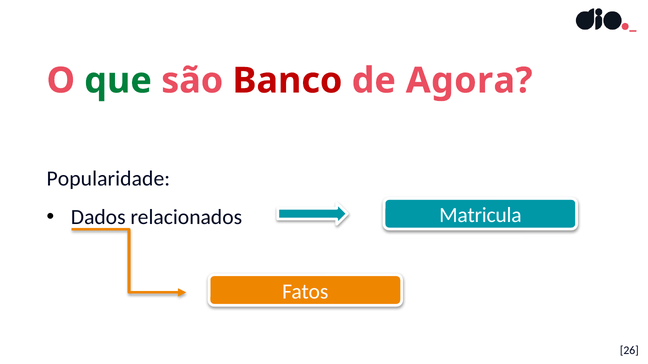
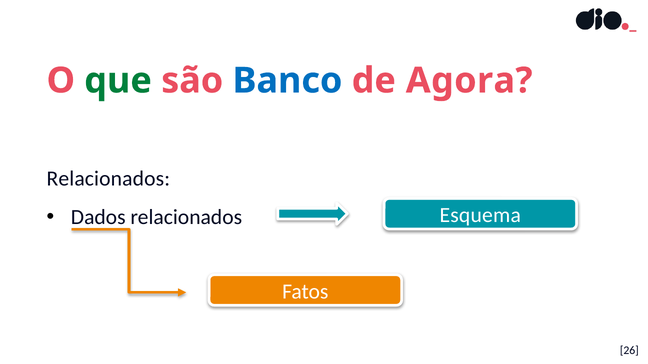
Banco colour: red -> blue
Popularidade at (108, 179): Popularidade -> Relacionados
Matricula: Matricula -> Esquema
